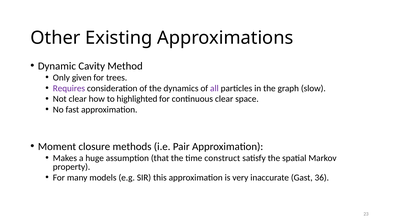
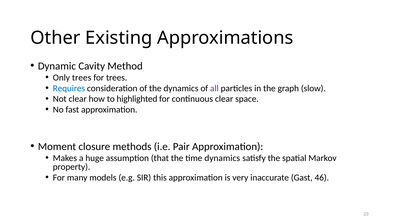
Only given: given -> trees
Requires colour: purple -> blue
time construct: construct -> dynamics
36: 36 -> 46
